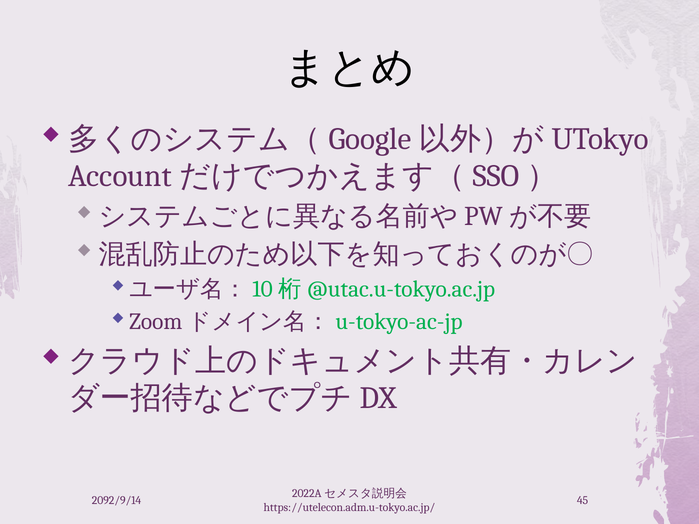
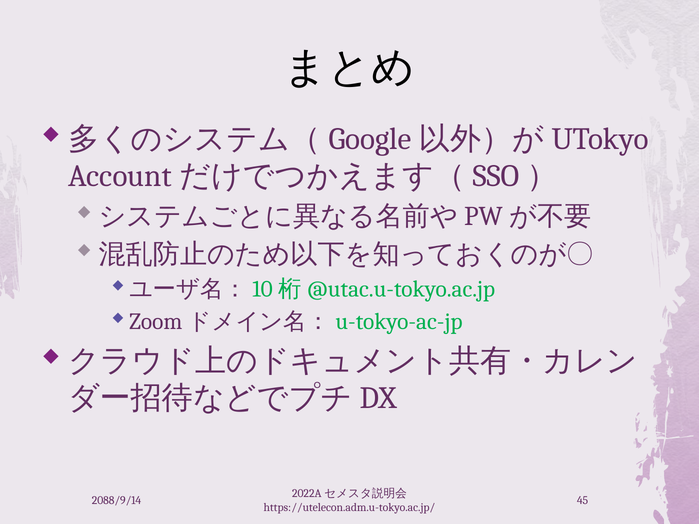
2092/9/14: 2092/9/14 -> 2088/9/14
